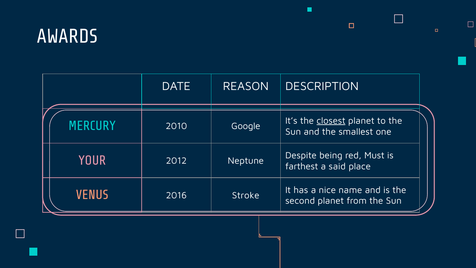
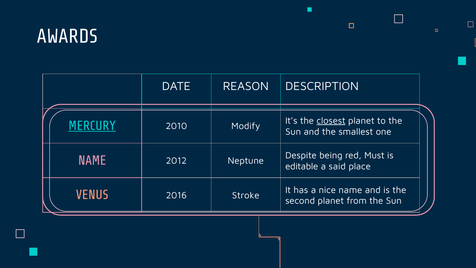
MERCURY underline: none -> present
Google: Google -> Modify
YOUR at (92, 160): YOUR -> NAME
farthest: farthest -> editable
